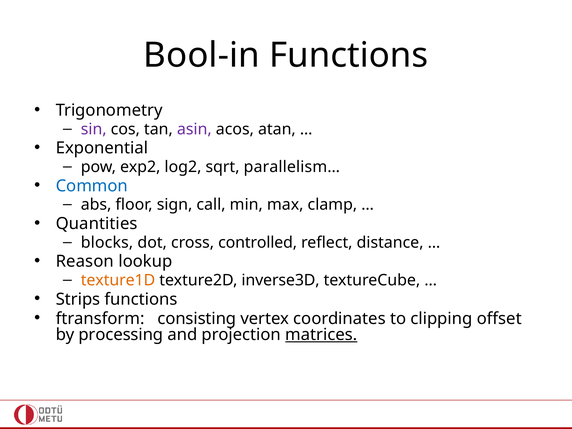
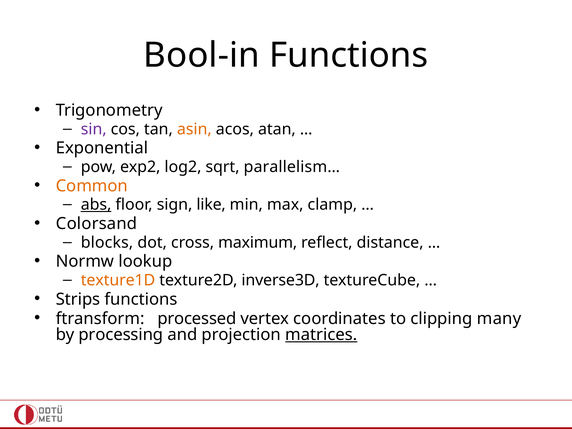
asin colour: purple -> orange
Common colour: blue -> orange
abs underline: none -> present
call: call -> like
Quantities: Quantities -> Colorsand
controlled: controlled -> maximum
Reason: Reason -> Normw
consisting: consisting -> processed
offset: offset -> many
